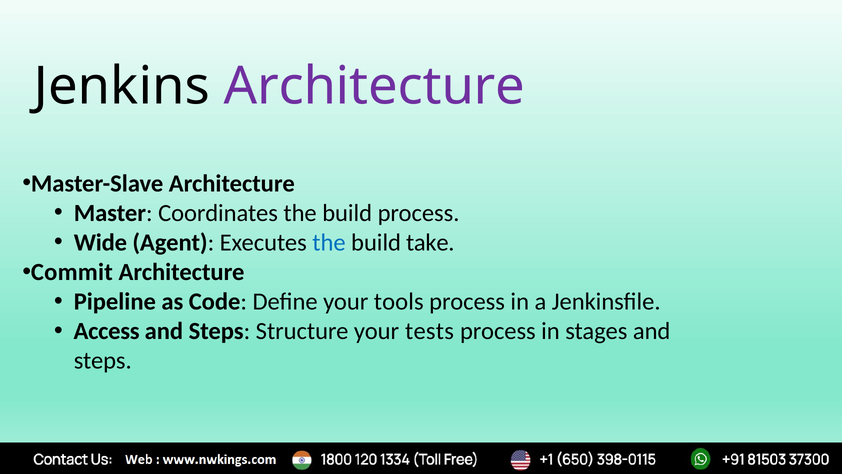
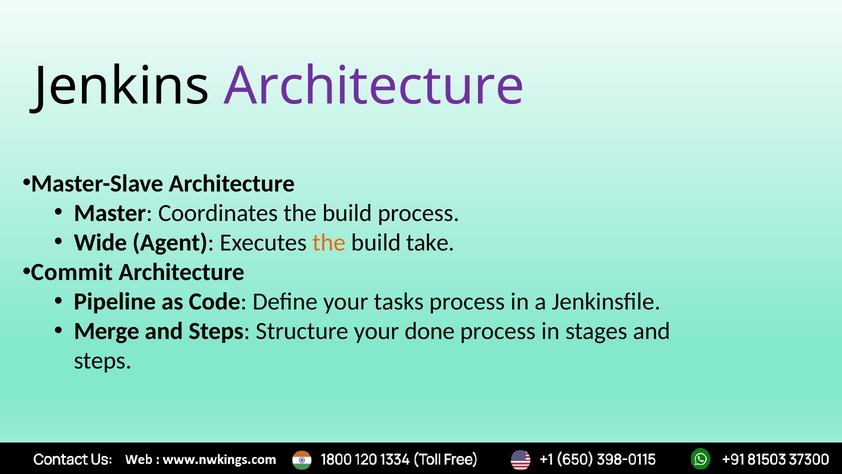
the at (329, 243) colour: blue -> orange
tools: tools -> tasks
Access: Access -> Merge
tests: tests -> done
